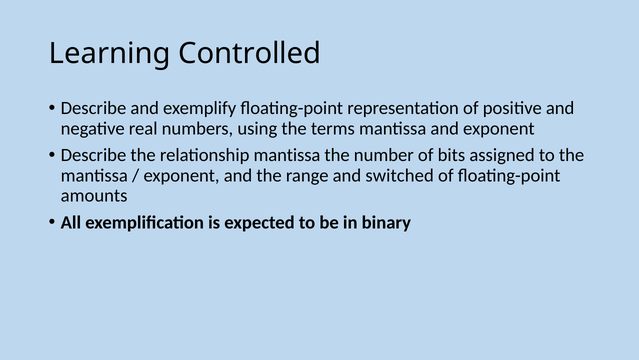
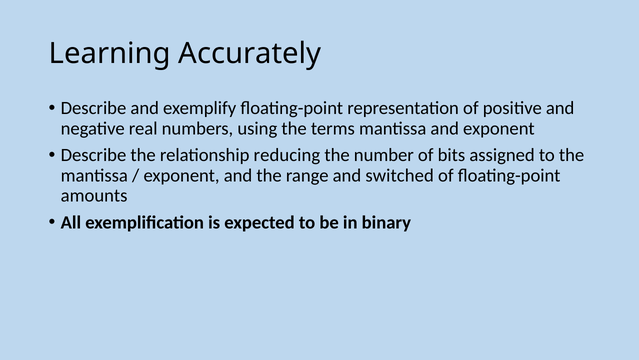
Controlled: Controlled -> Accurately
relationship mantissa: mantissa -> reducing
